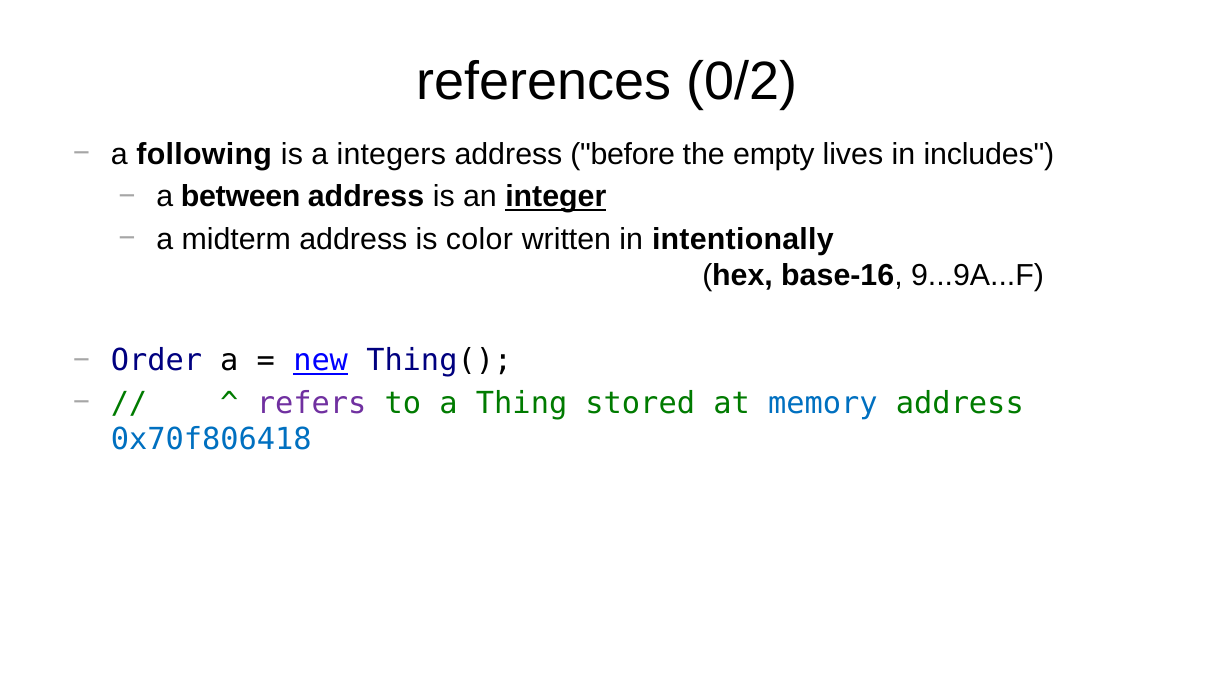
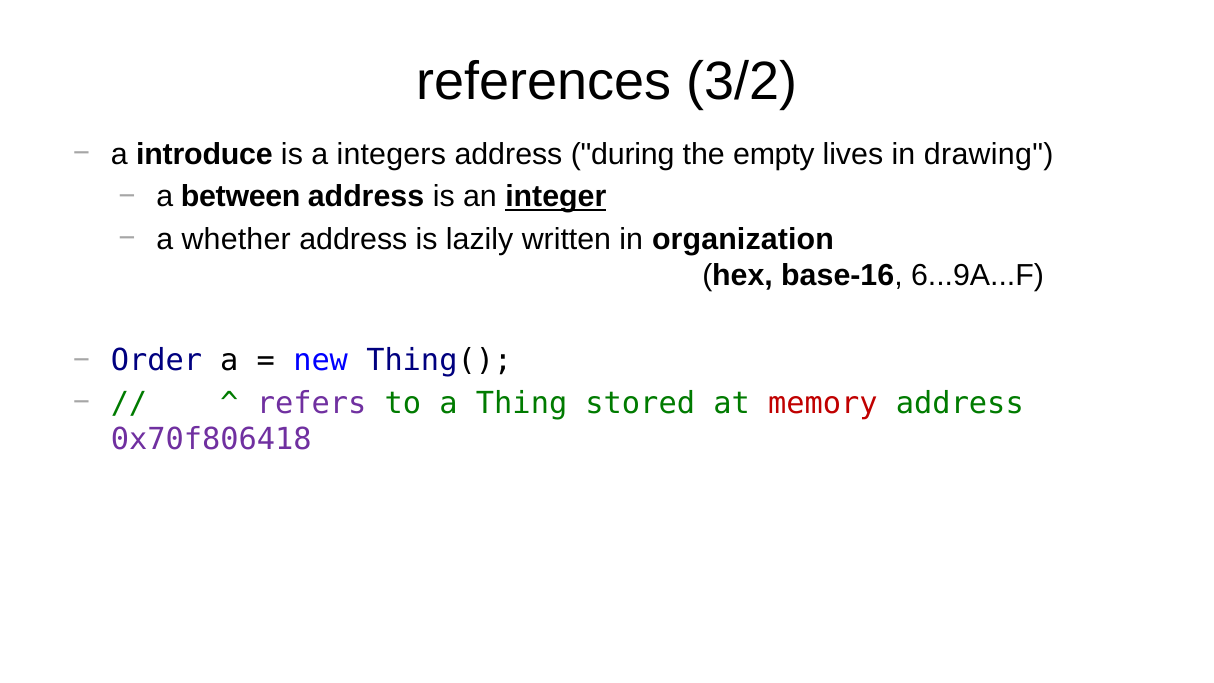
0/2: 0/2 -> 3/2
following: following -> introduce
before: before -> during
includes: includes -> drawing
midterm: midterm -> whether
color: color -> lazily
intentionally: intentionally -> organization
9...9A...F: 9...9A...F -> 6...9A...F
new underline: present -> none
memory colour: blue -> red
0x70f806418 colour: blue -> purple
